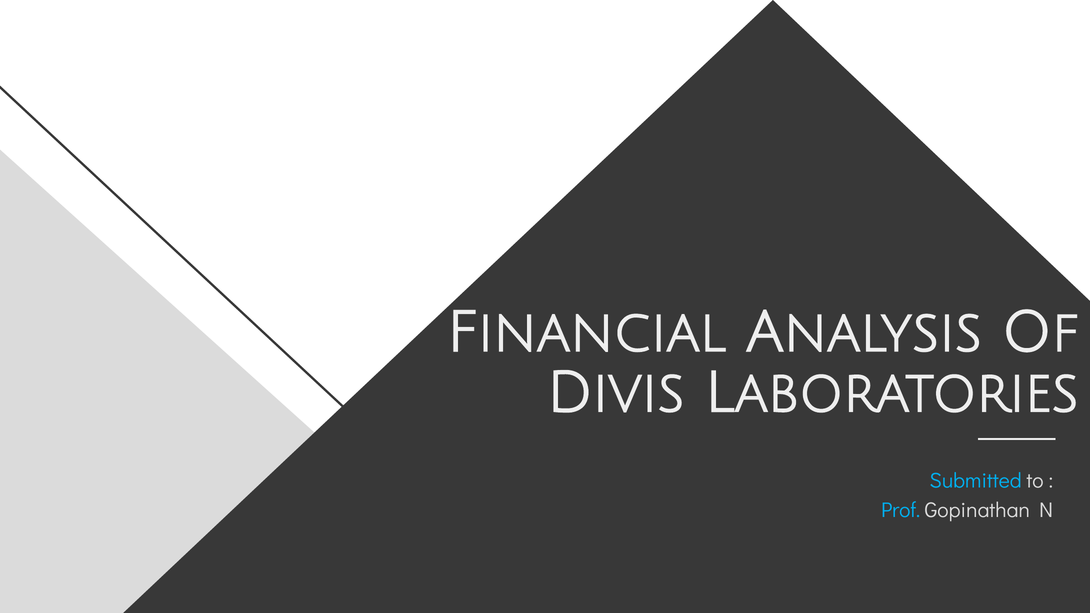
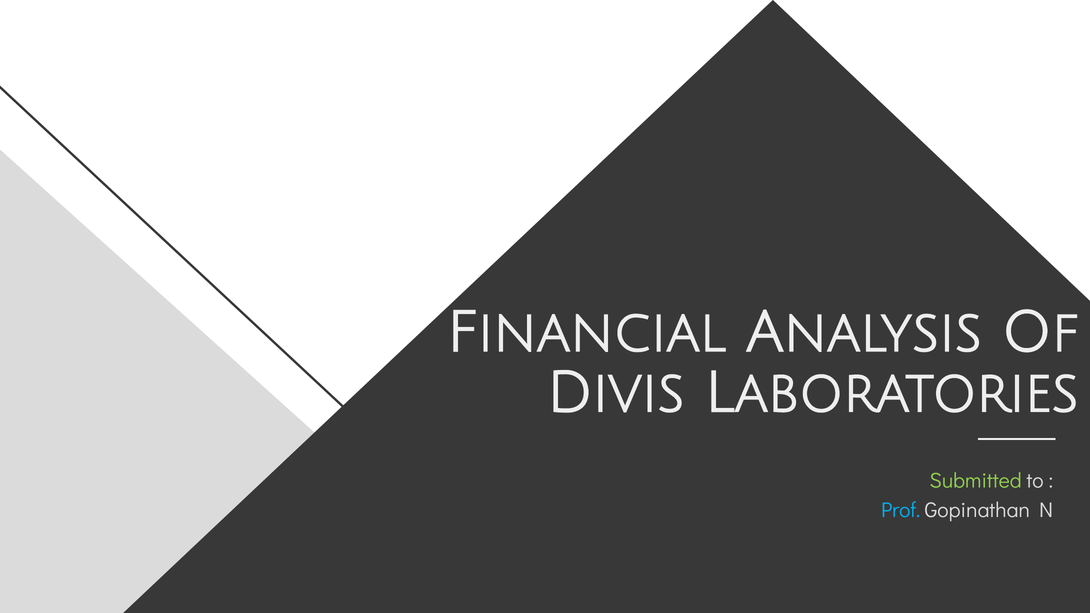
Submitted colour: light blue -> light green
